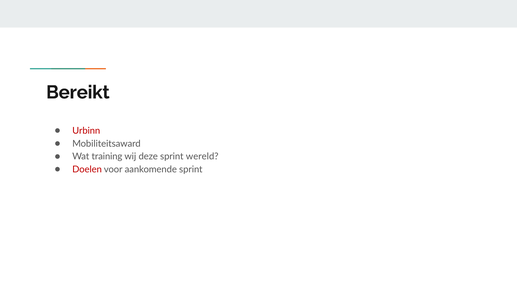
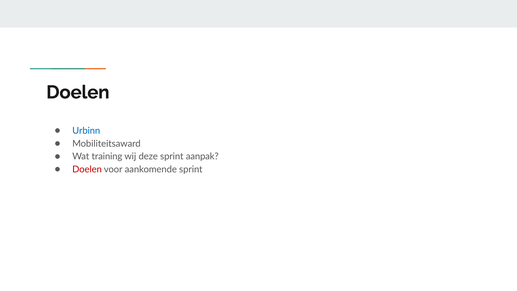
Bereikt at (78, 92): Bereikt -> Doelen
Urbinn colour: red -> blue
wereld: wereld -> aanpak
